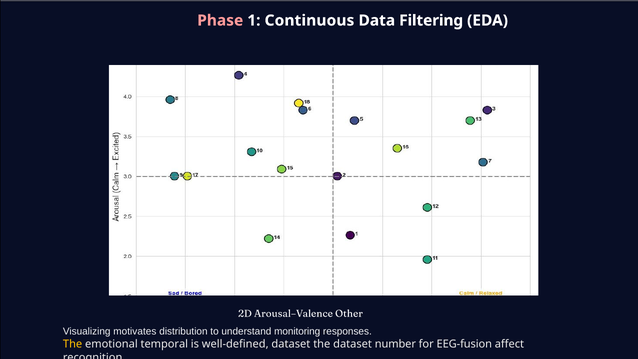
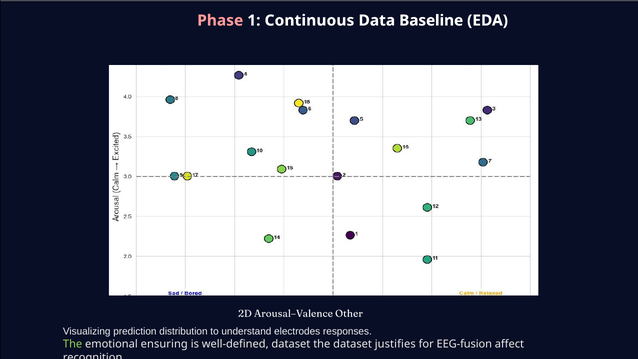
Filtering: Filtering -> Baseline
motivates: motivates -> prediction
monitoring: monitoring -> electrodes
The at (73, 344) colour: yellow -> light green
temporal: temporal -> ensuring
number: number -> justifies
